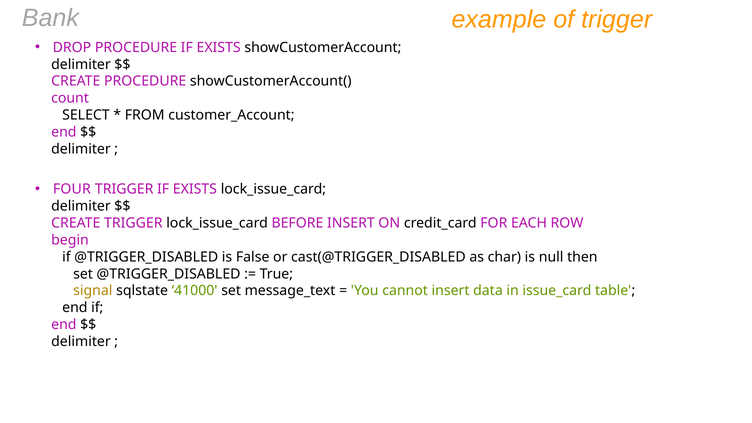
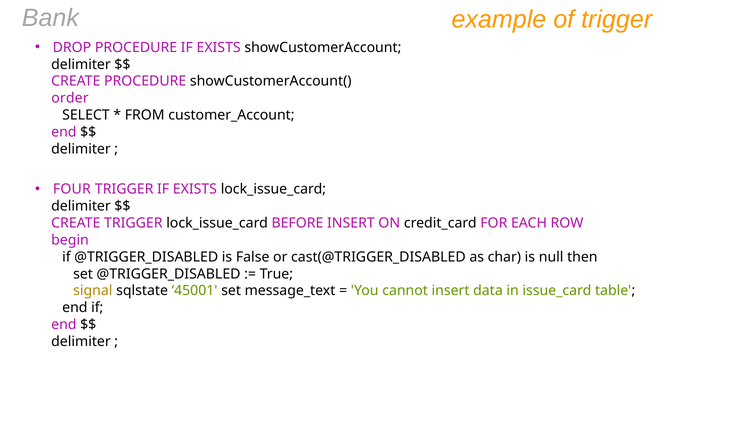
count: count -> order
41000: 41000 -> 45001
